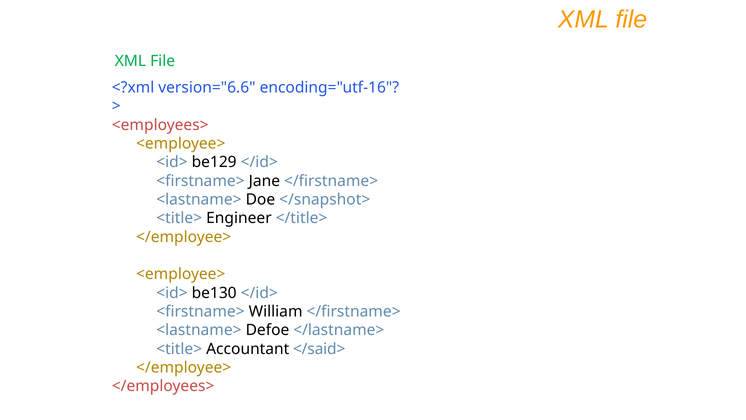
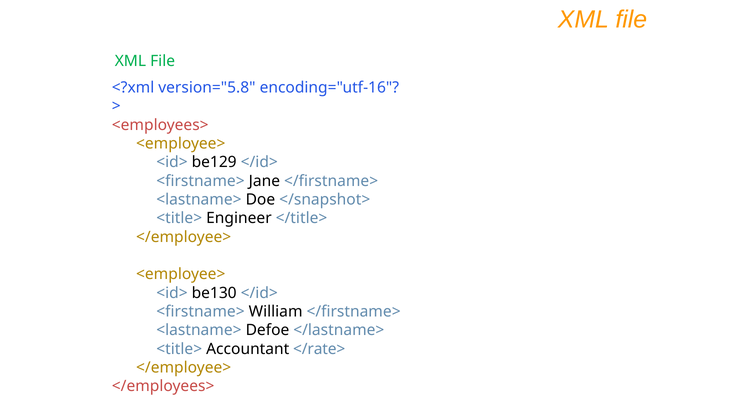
version="6.6: version="6.6 -> version="5.8
</said>: </said> -> </rate>
